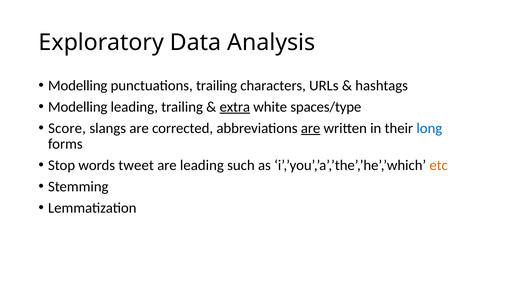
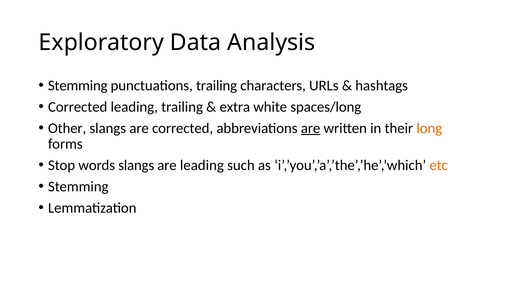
Modelling at (78, 86): Modelling -> Stemming
Modelling at (78, 107): Modelling -> Corrected
extra underline: present -> none
spaces/type: spaces/type -> spaces/long
Score: Score -> Other
long colour: blue -> orange
words tweet: tweet -> slangs
